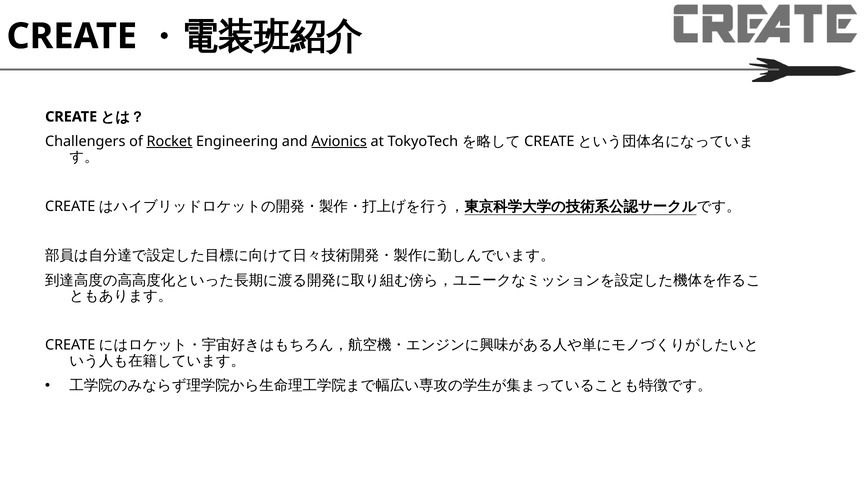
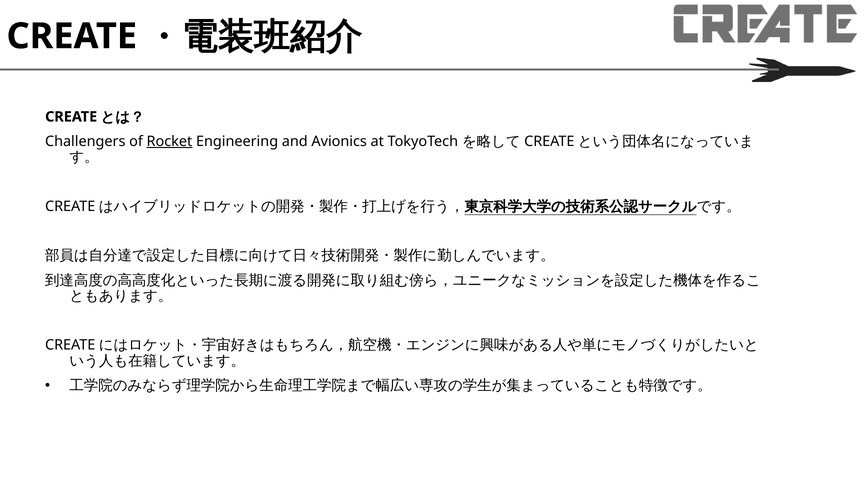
Avionics underline: present -> none
